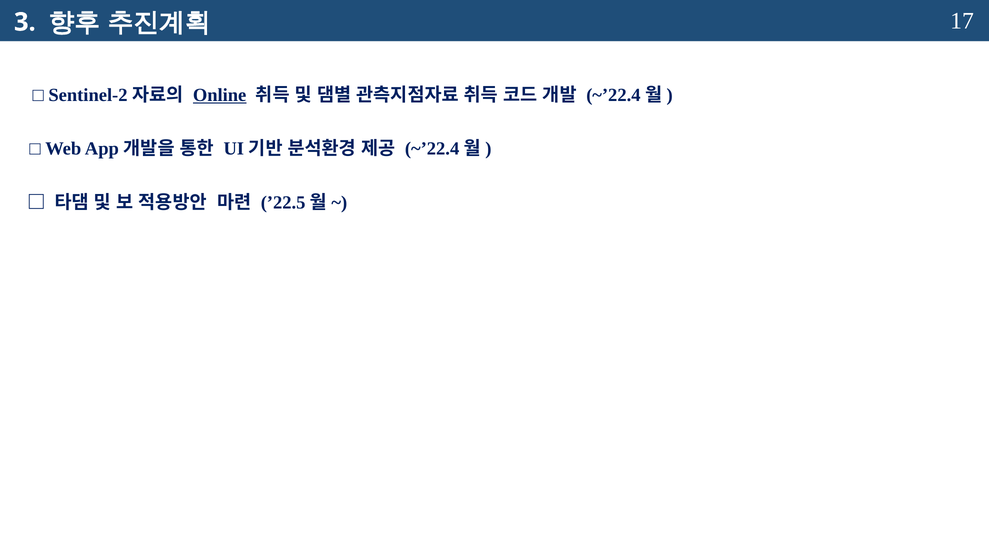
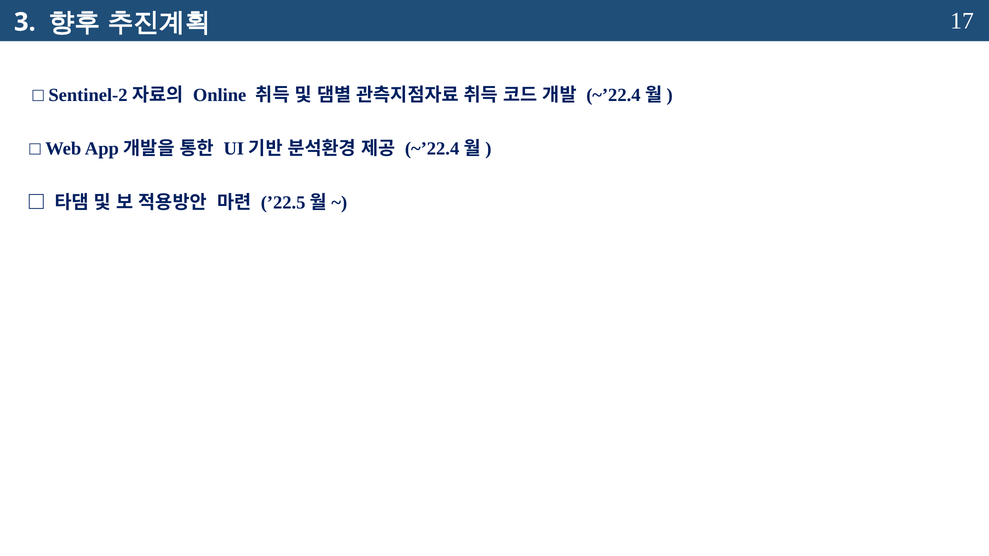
Online underline: present -> none
